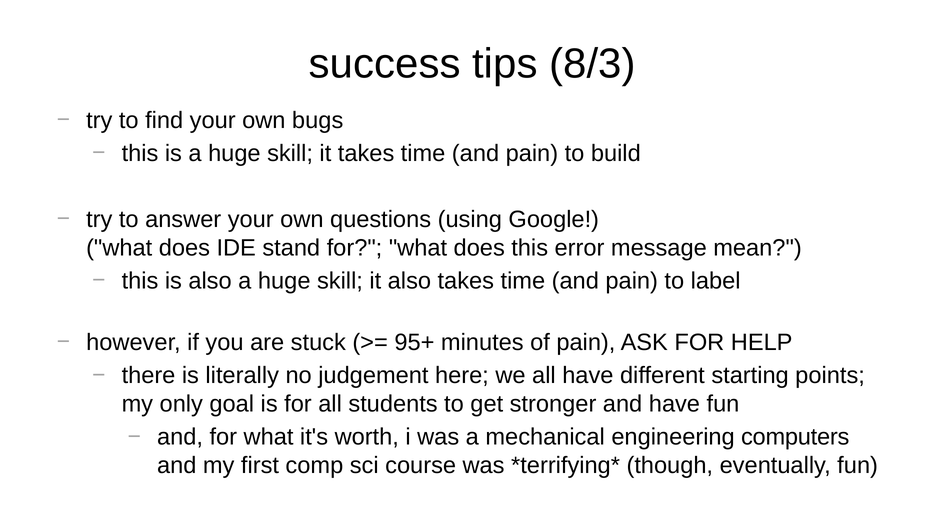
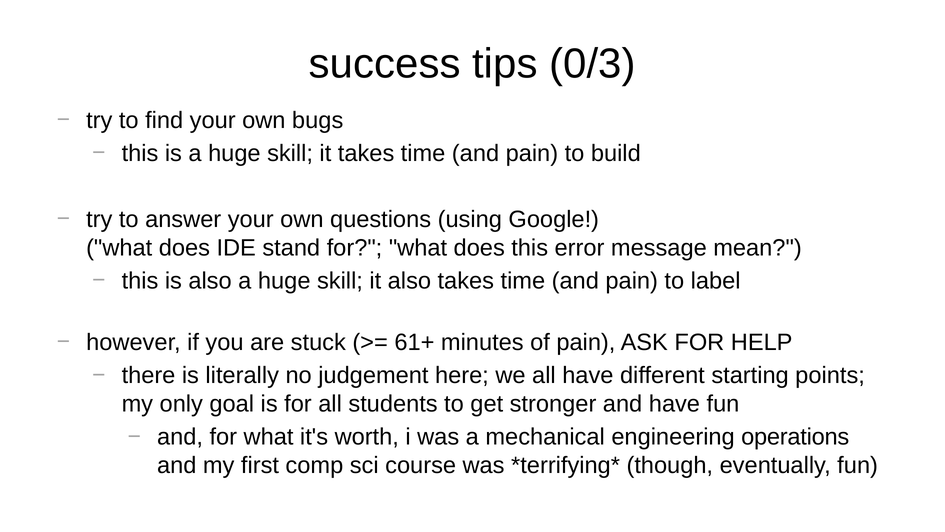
8/3: 8/3 -> 0/3
95+: 95+ -> 61+
computers: computers -> operations
